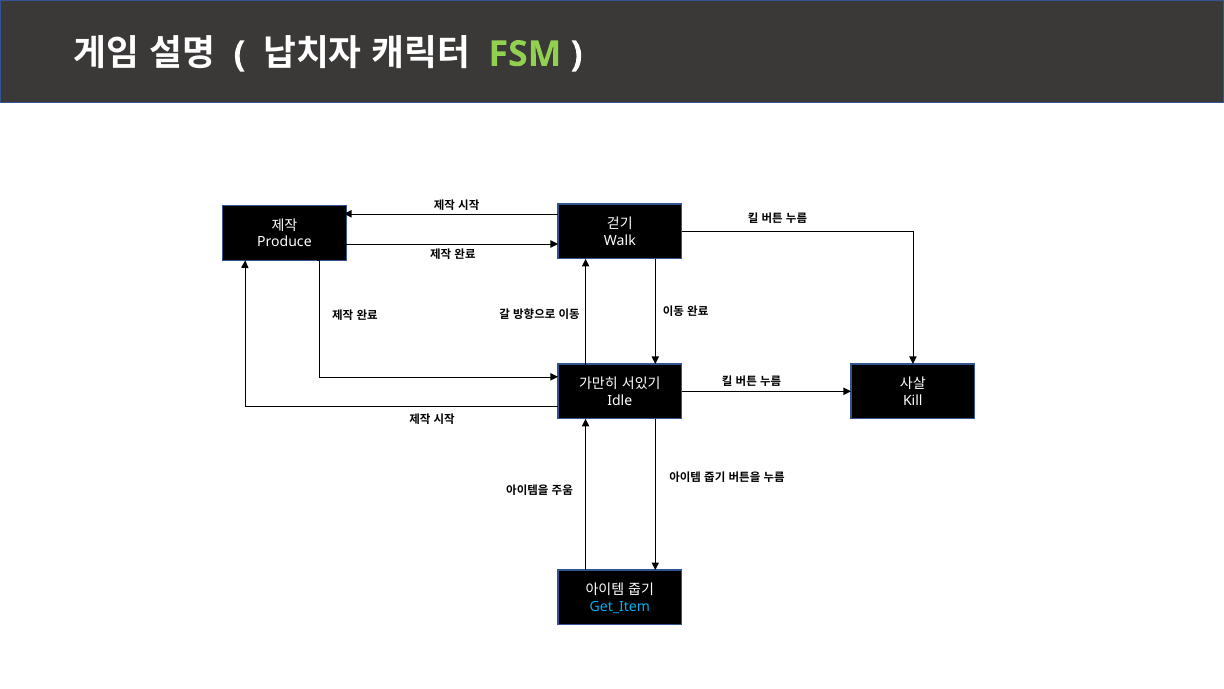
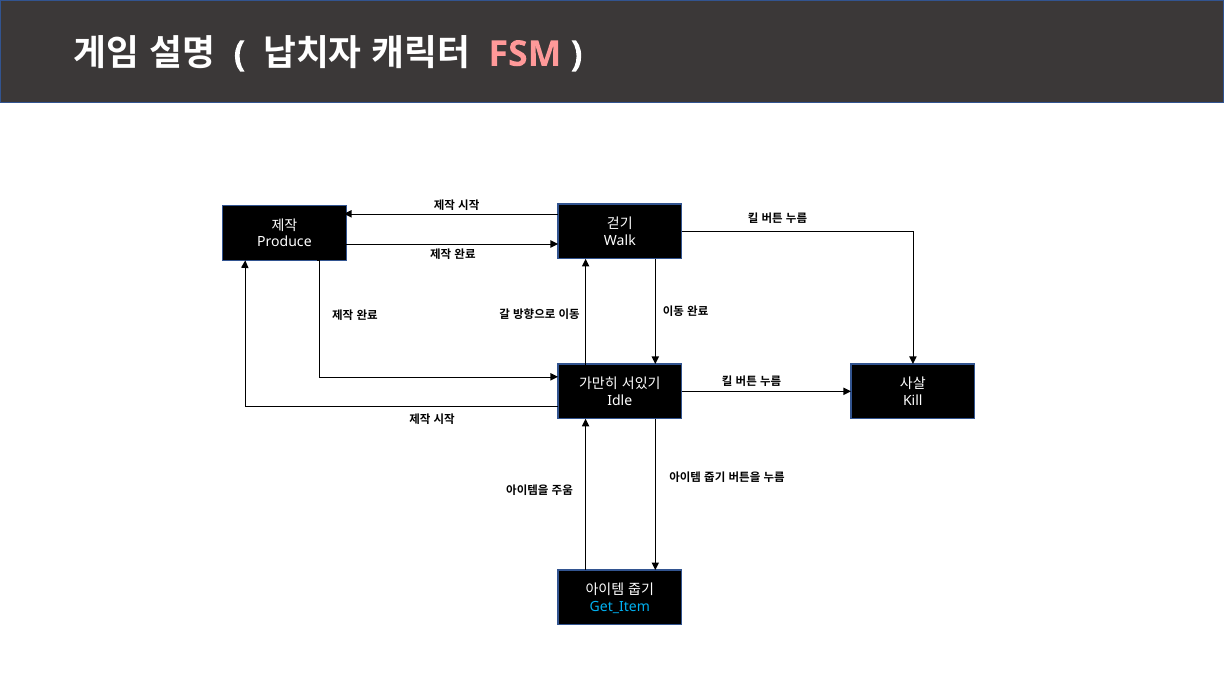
FSM colour: light green -> pink
